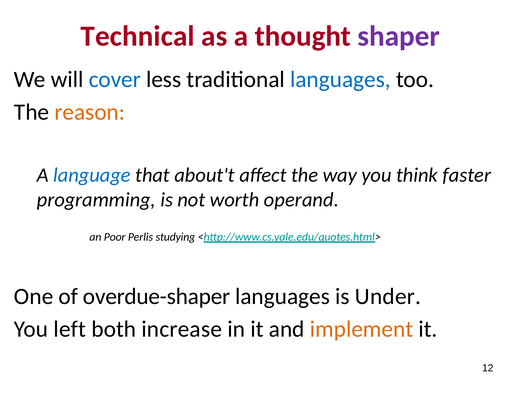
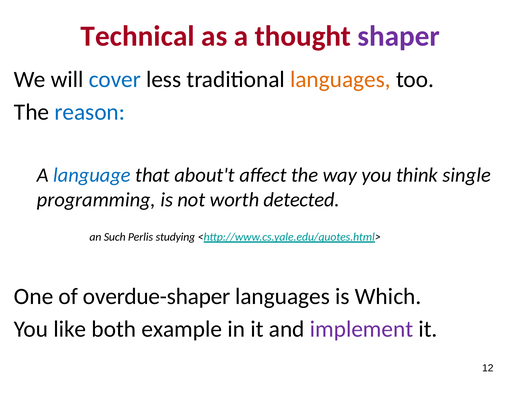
languages at (340, 80) colour: blue -> orange
reason colour: orange -> blue
faster: faster -> single
operand: operand -> detected
Poor: Poor -> Such
Under: Under -> Which
left: left -> like
increase: increase -> example
implement colour: orange -> purple
